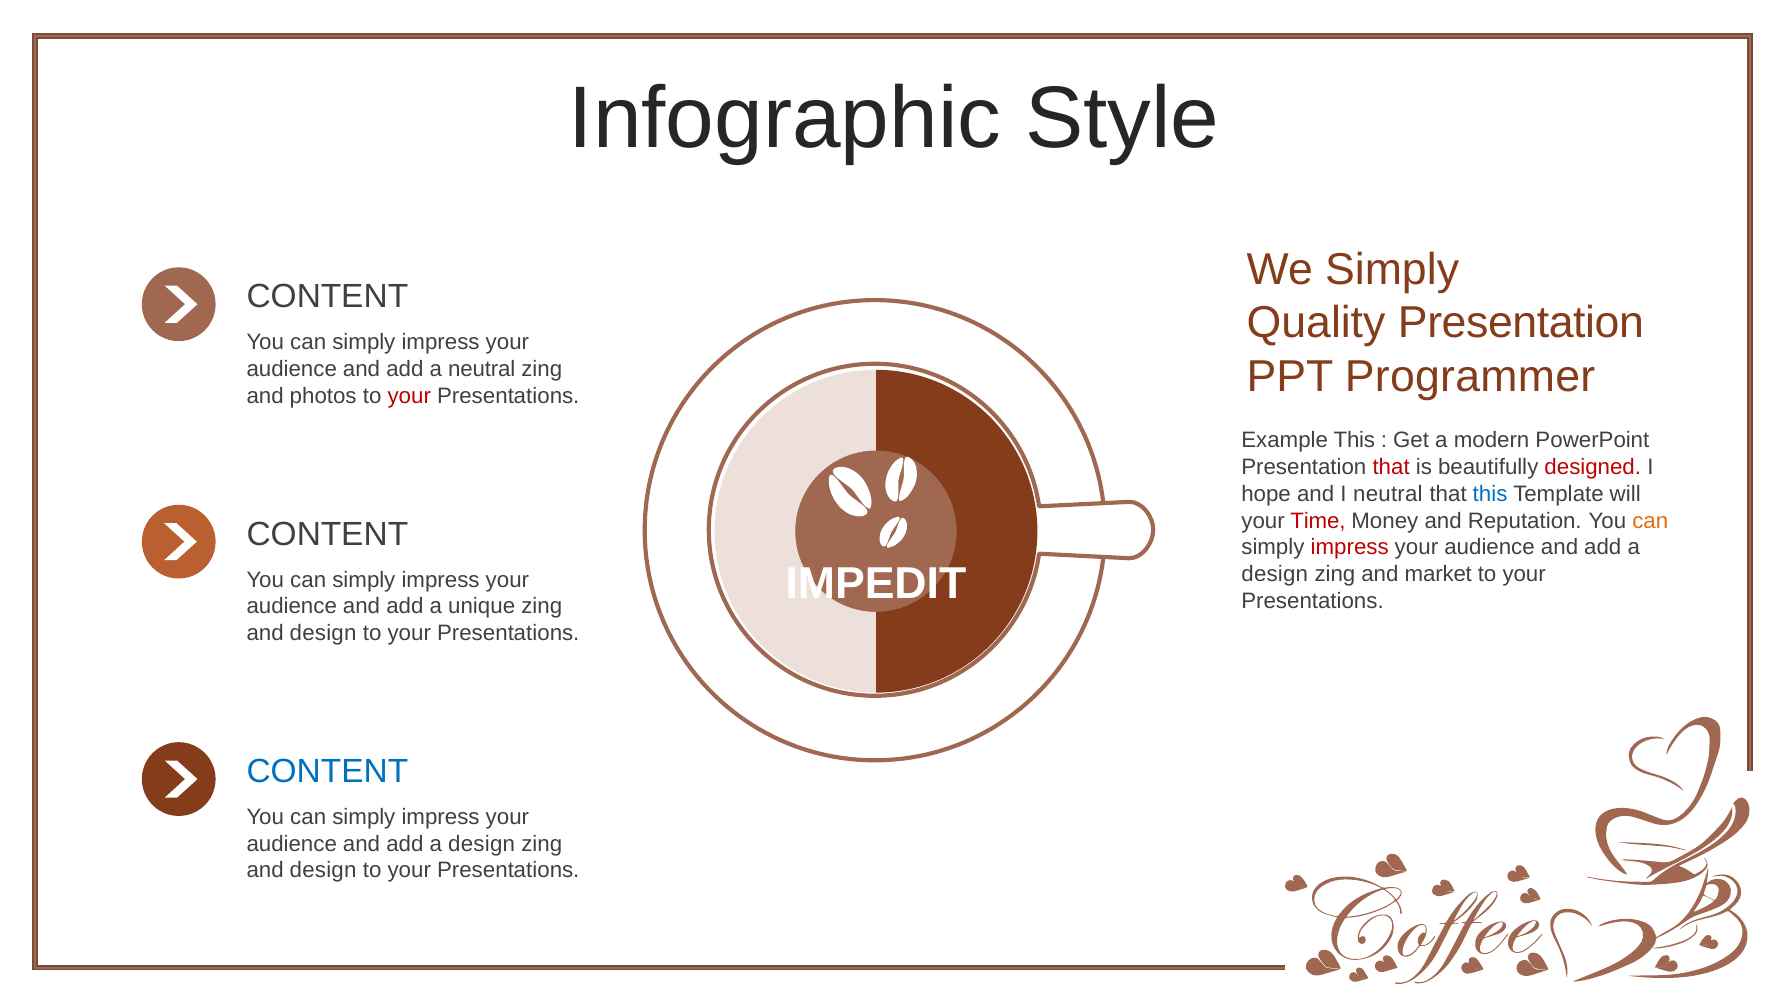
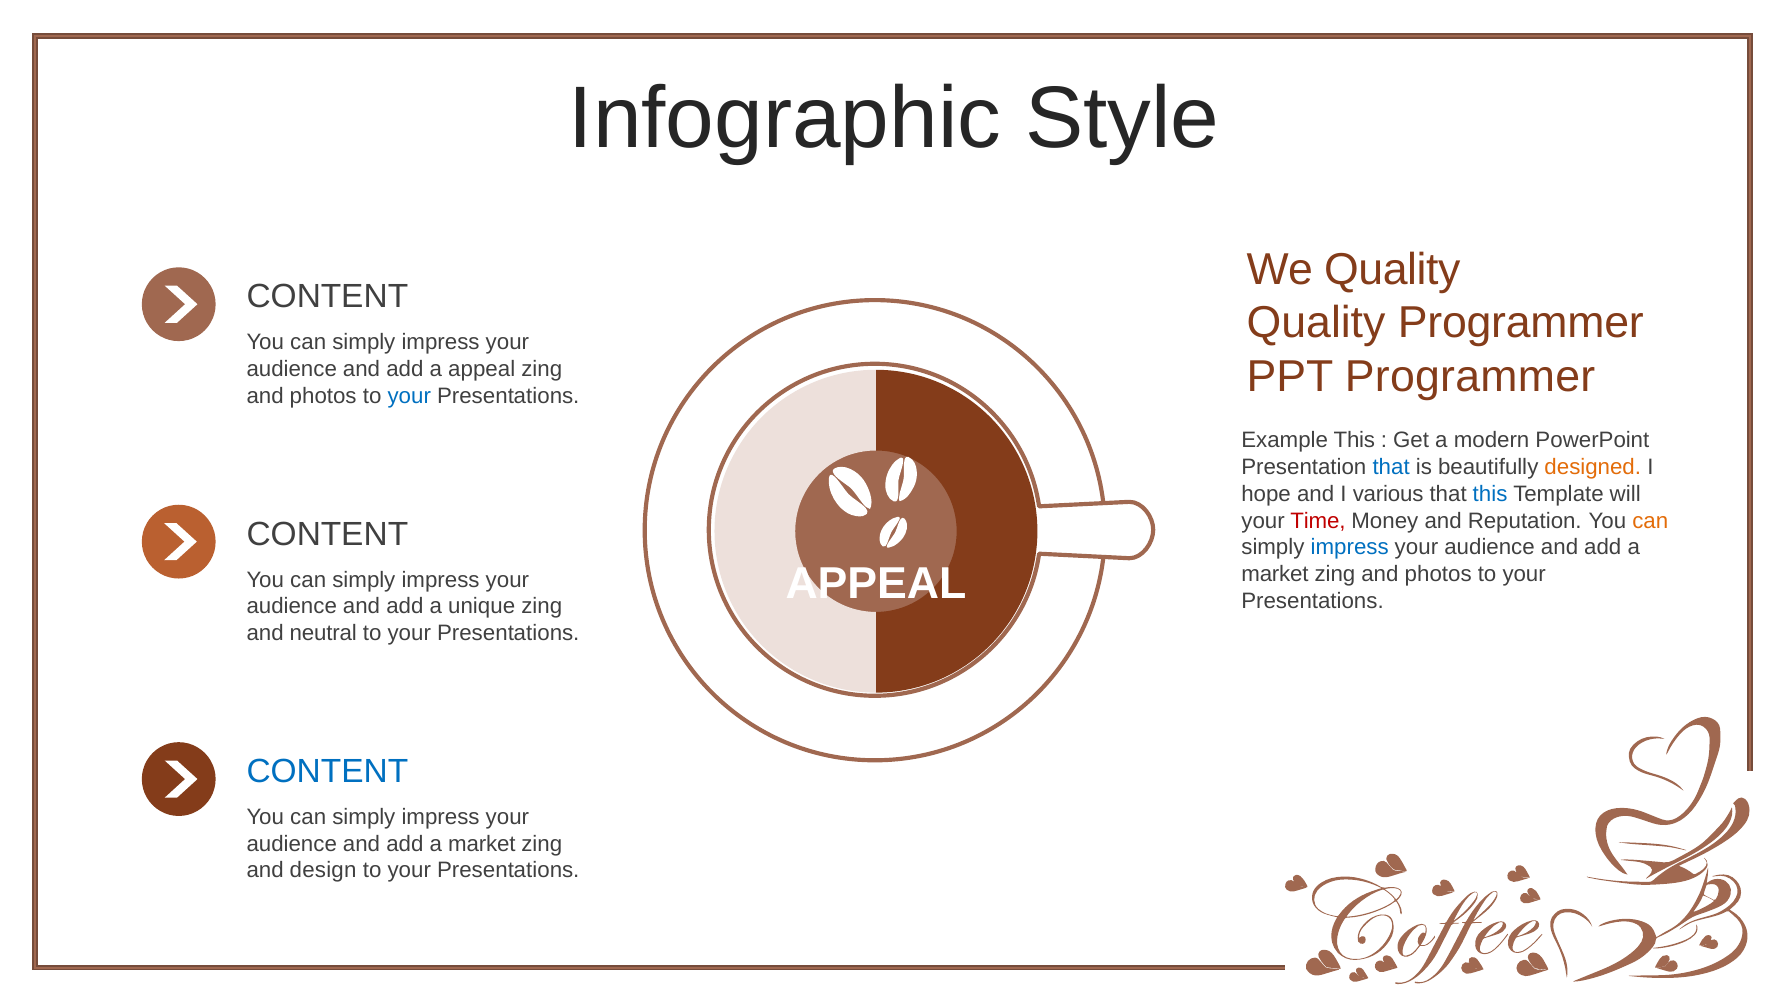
We Simply: Simply -> Quality
Quality Presentation: Presentation -> Programmer
a neutral: neutral -> appeal
your at (409, 396) colour: red -> blue
that at (1391, 467) colour: red -> blue
designed colour: red -> orange
I neutral: neutral -> various
impress at (1350, 548) colour: red -> blue
IMPEDIT at (876, 584): IMPEDIT -> APPEAL
design at (1275, 574): design -> market
market at (1438, 574): market -> photos
design at (323, 633): design -> neutral
design at (482, 844): design -> market
